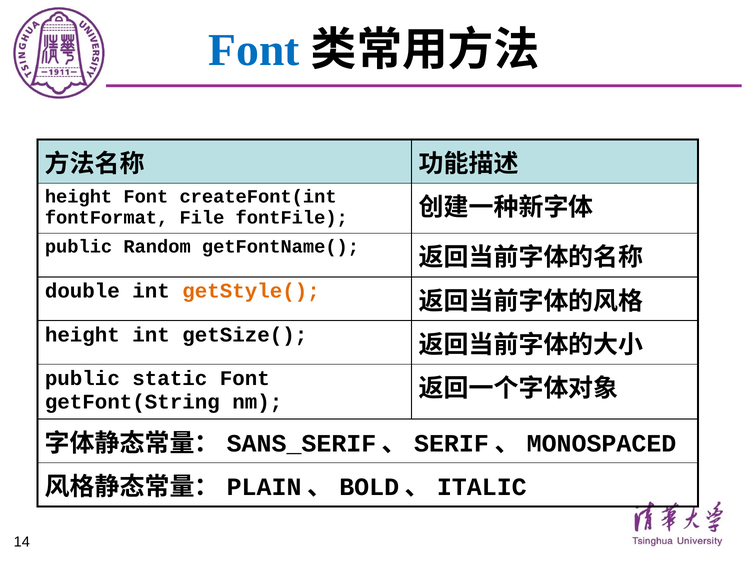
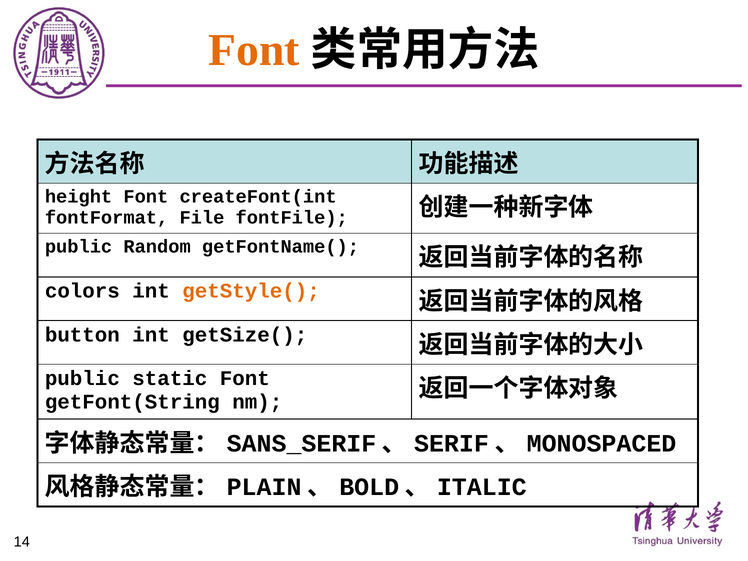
Font at (254, 50) colour: blue -> orange
double: double -> colors
height at (82, 335): height -> button
